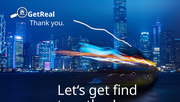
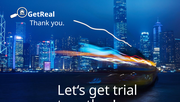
find: find -> trial
